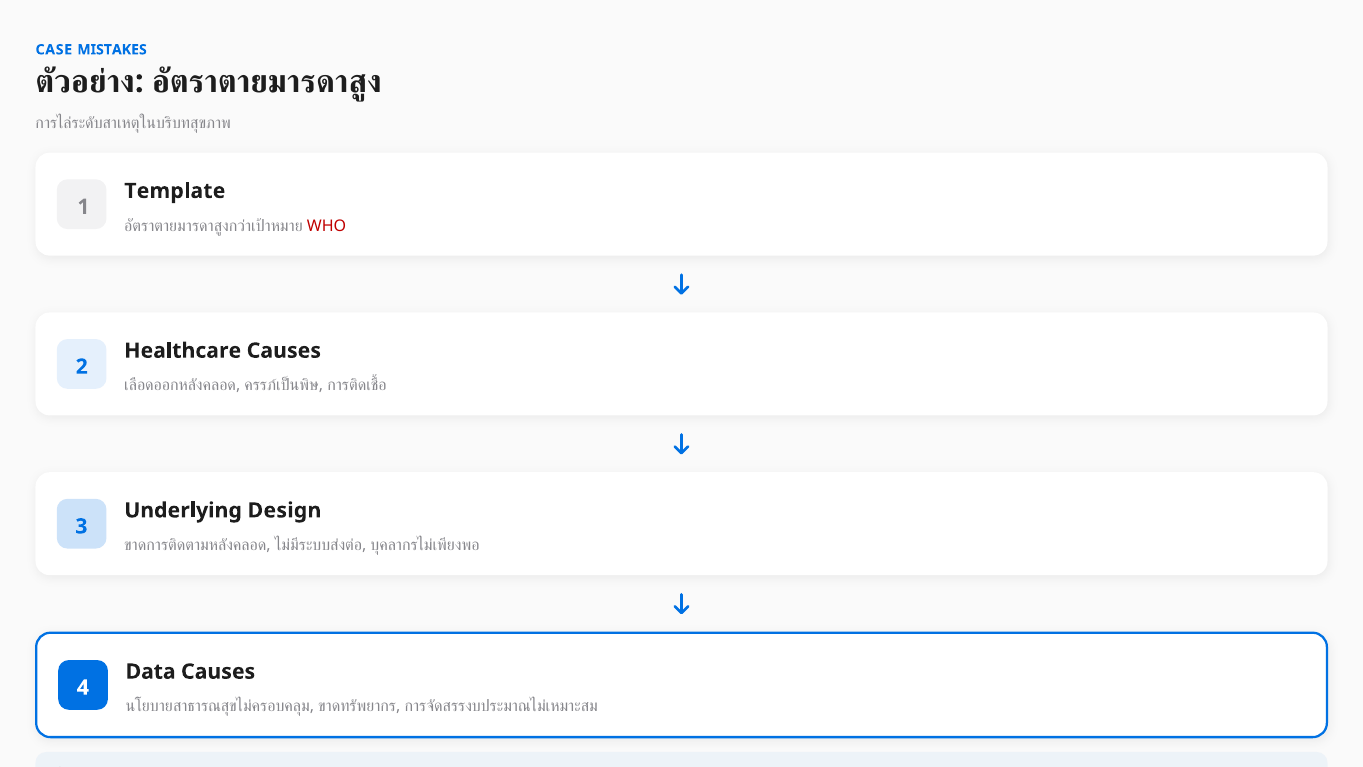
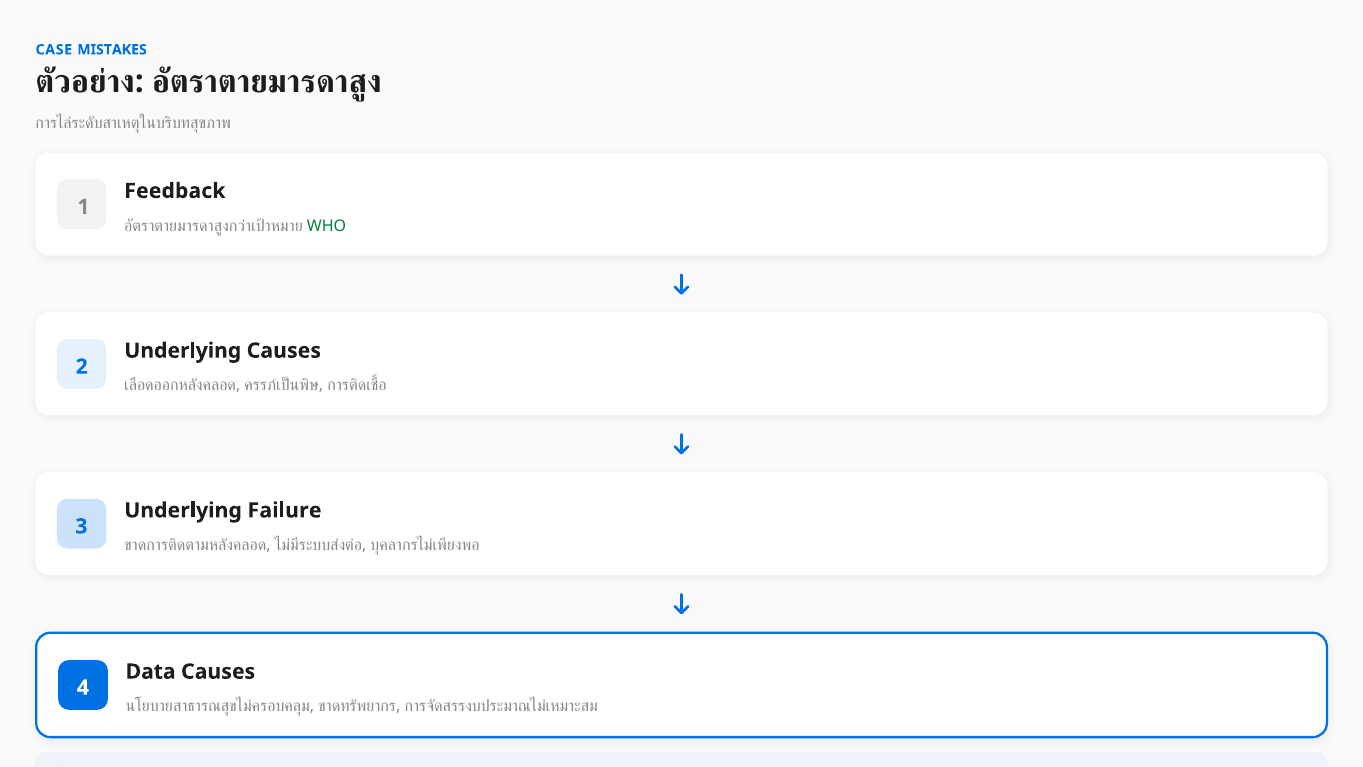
Template: Template -> Feedback
WHO at (327, 226) colour: red -> green
Healthcare at (183, 351): Healthcare -> Underlying
Design: Design -> Failure
